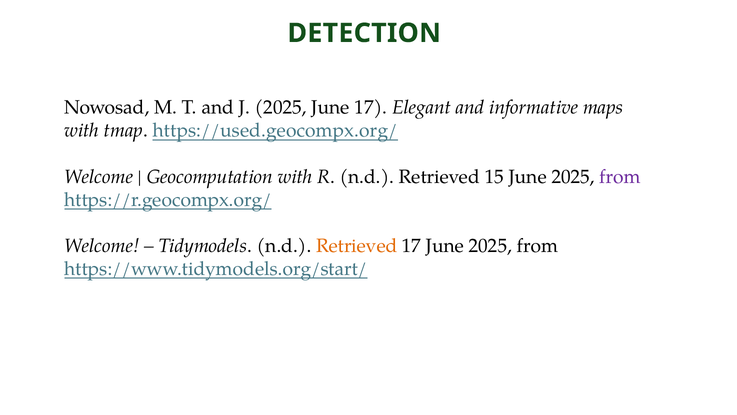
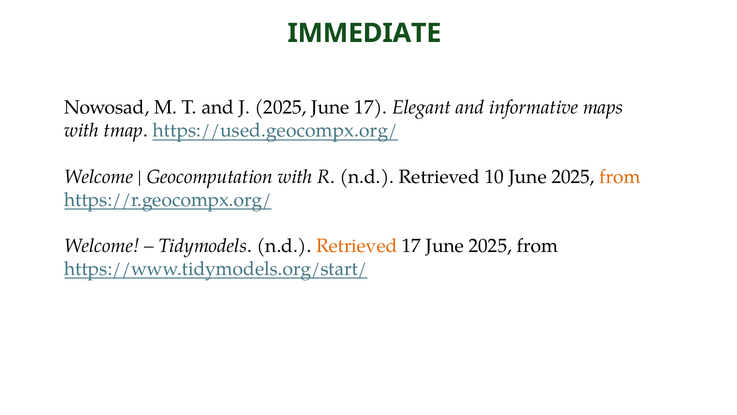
DETECTION: DETECTION -> IMMEDIATE
15: 15 -> 10
from at (620, 177) colour: purple -> orange
